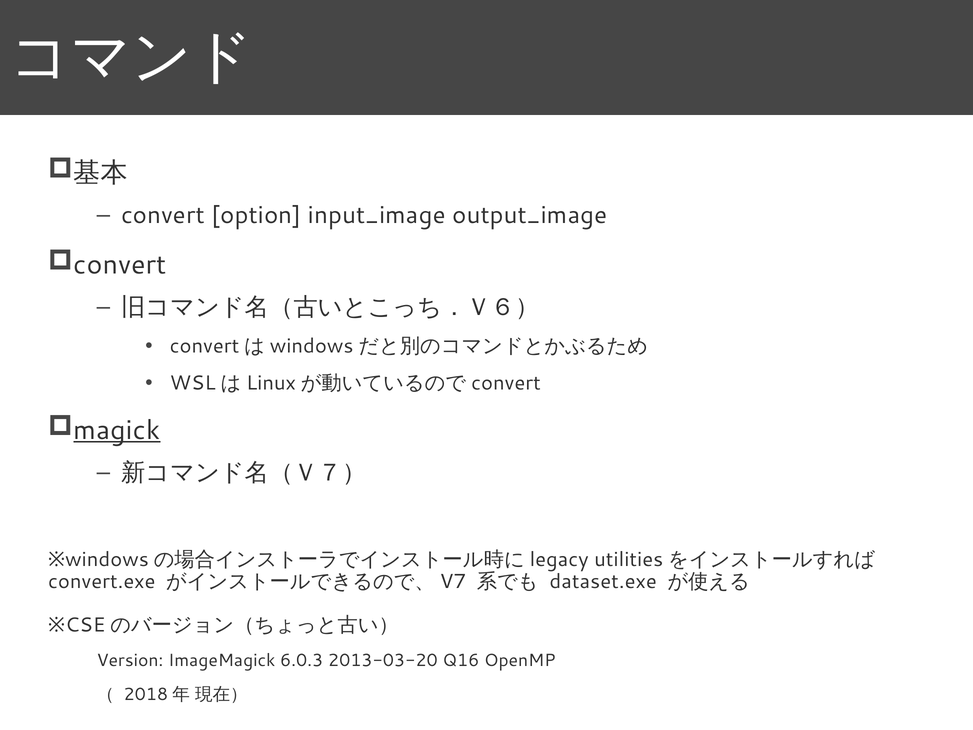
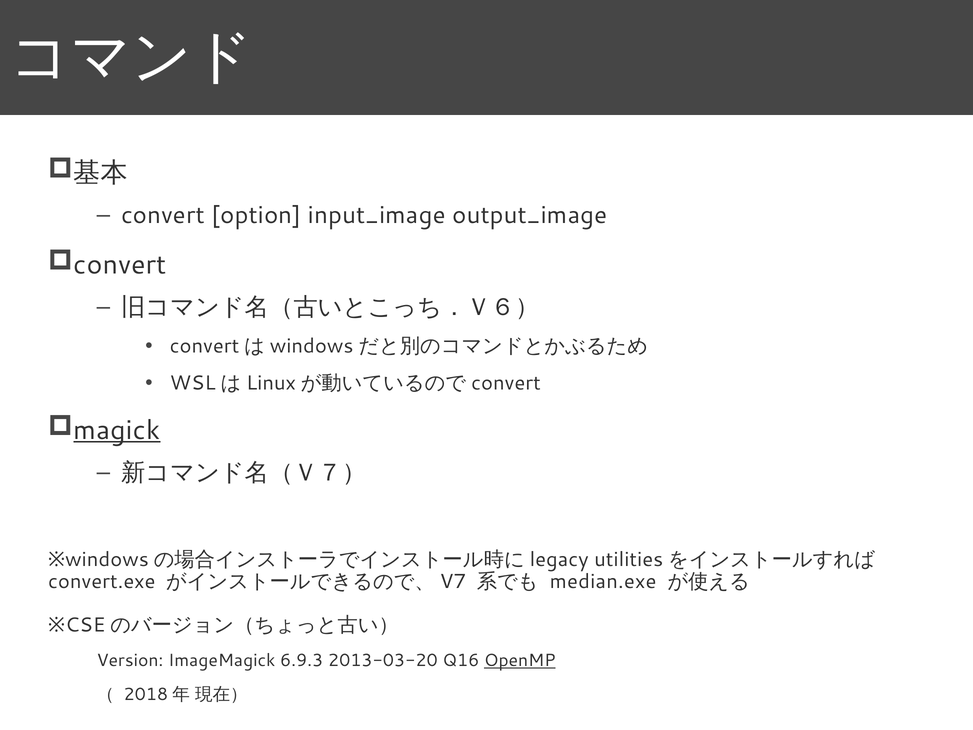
dataset.exe: dataset.exe -> median.exe
6.0.3: 6.0.3 -> 6.9.3
OpenMP underline: none -> present
